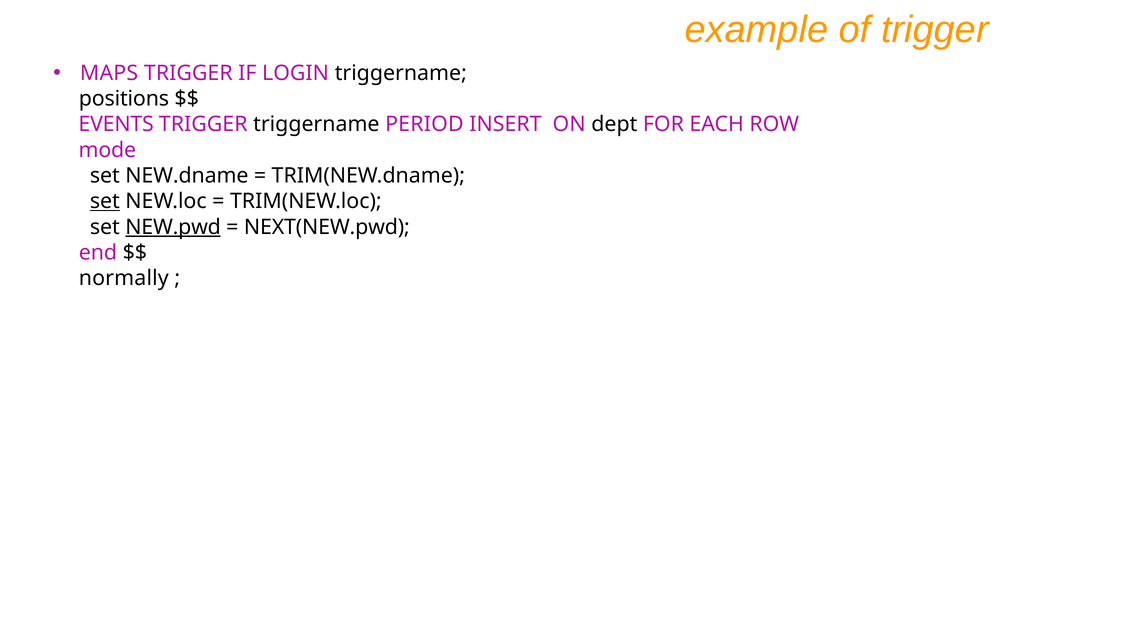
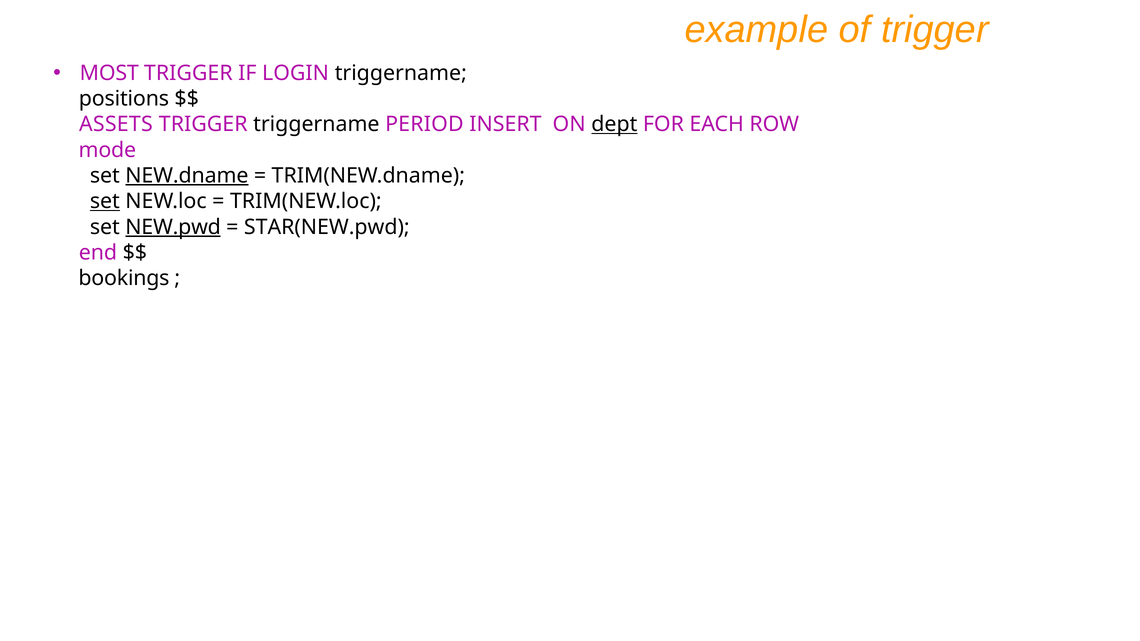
MAPS: MAPS -> MOST
EVENTS: EVENTS -> ASSETS
dept underline: none -> present
NEW.dname underline: none -> present
NEXT(NEW.pwd: NEXT(NEW.pwd -> STAR(NEW.pwd
normally: normally -> bookings
